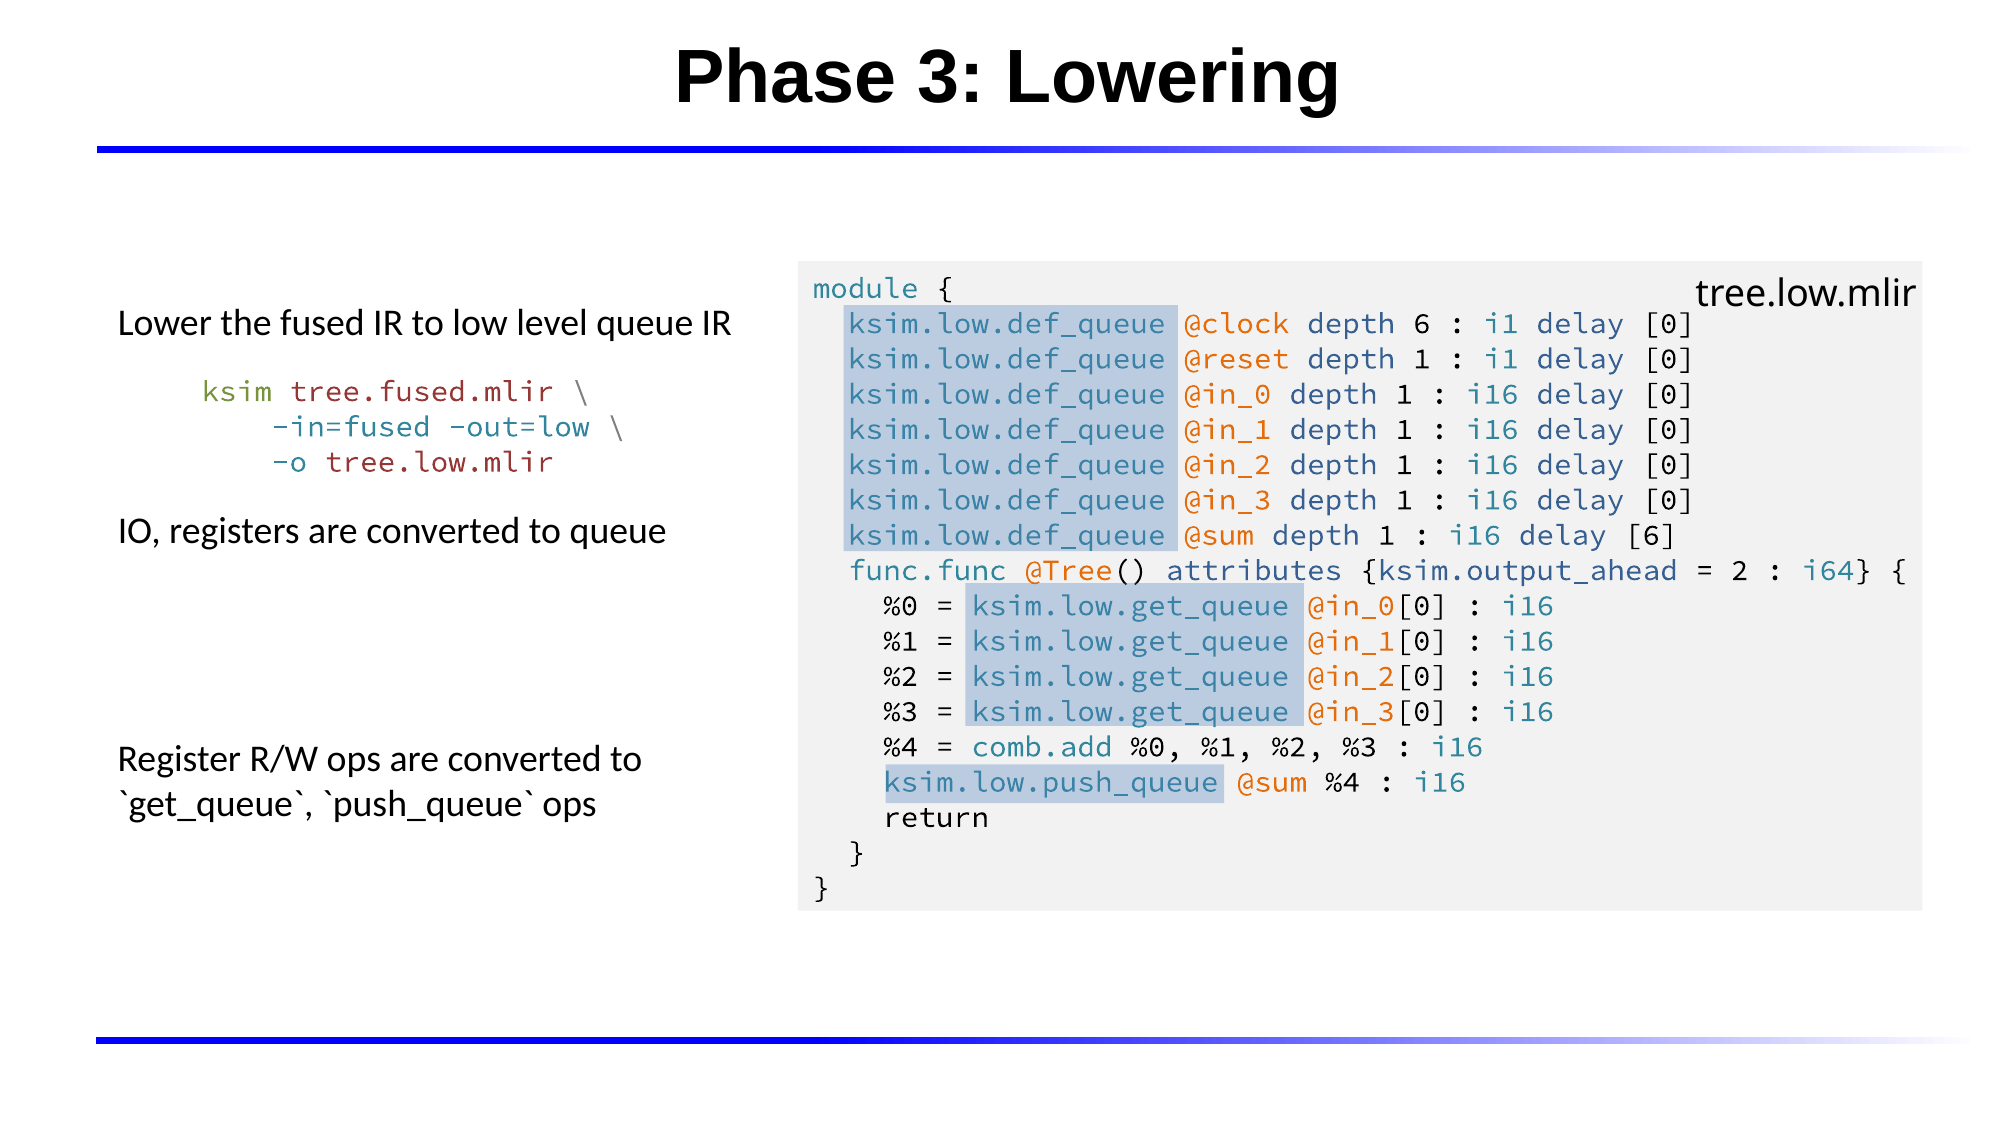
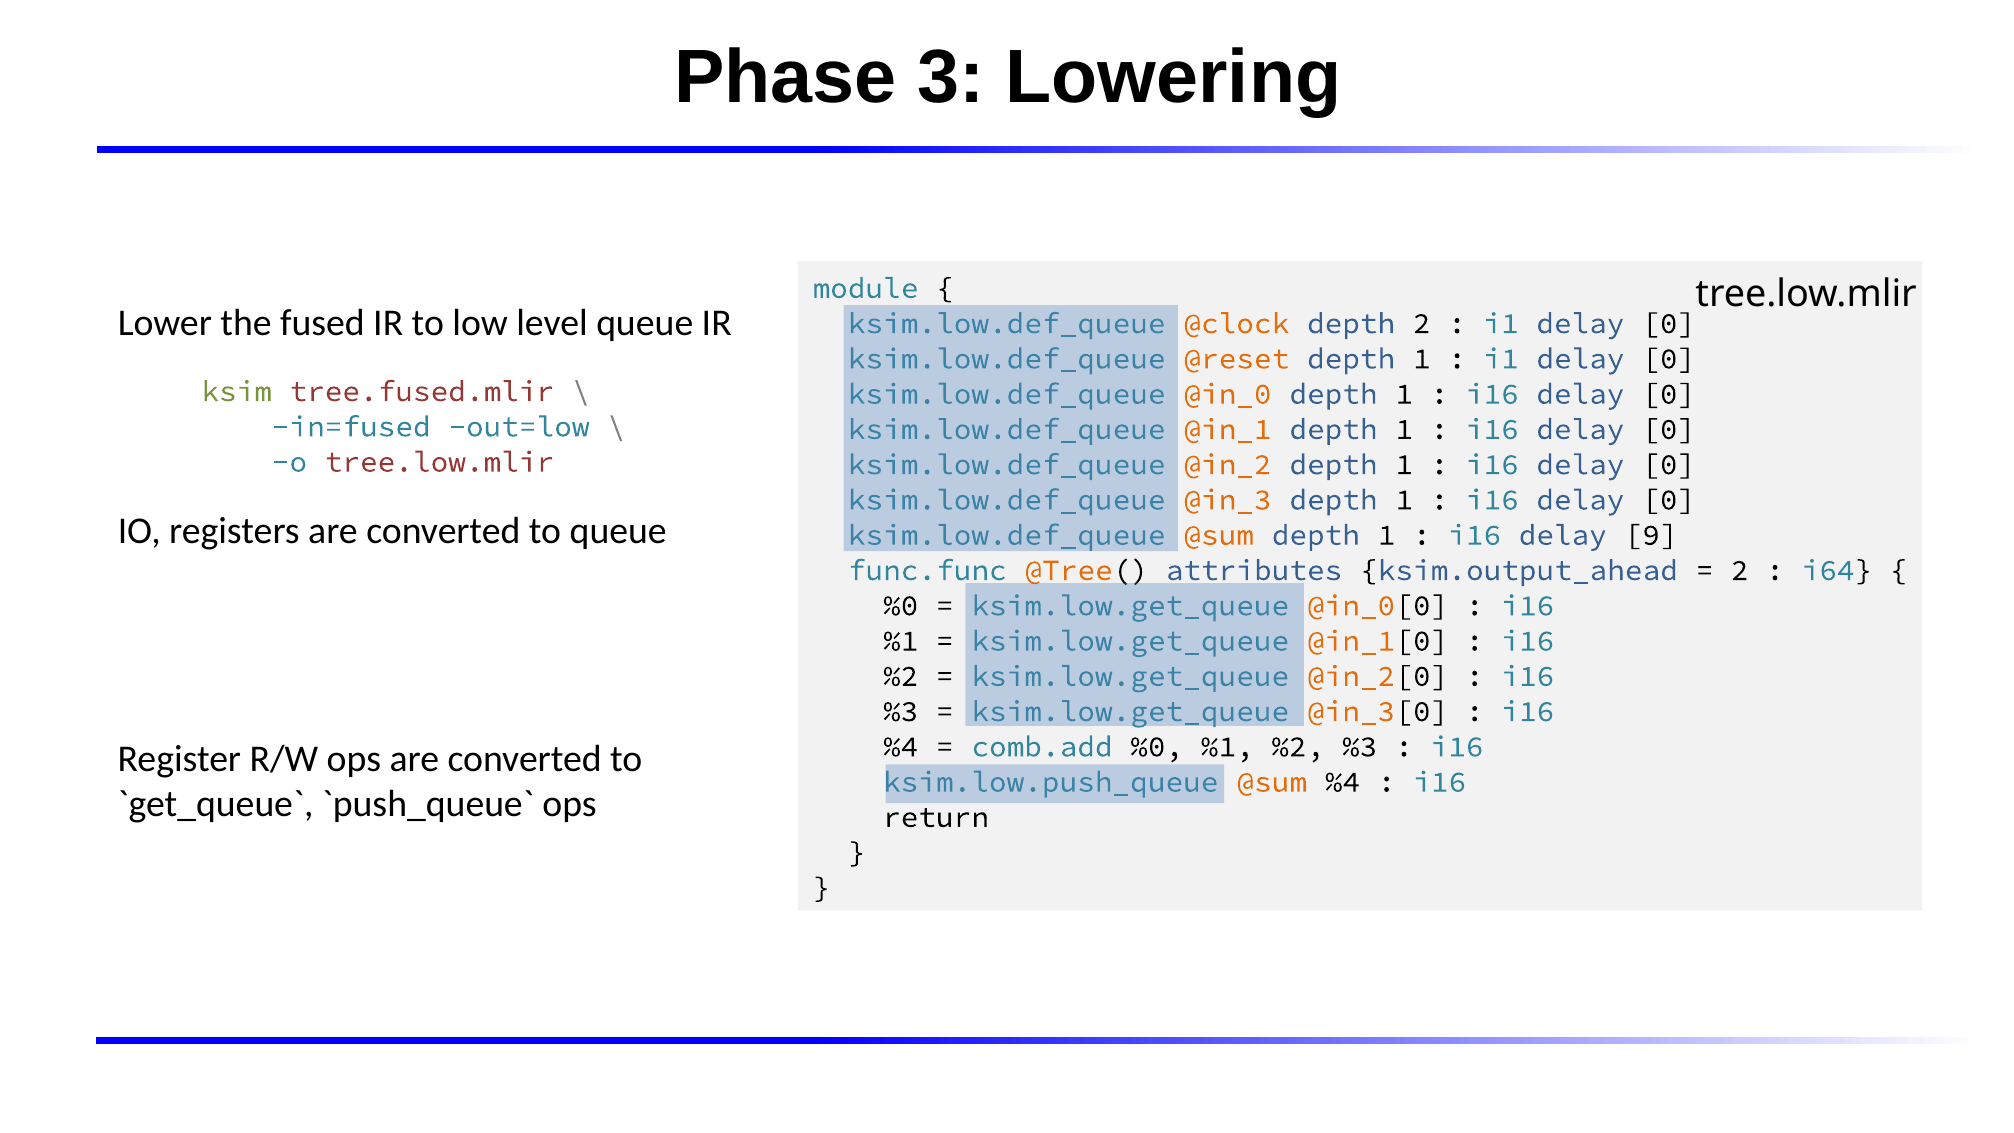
depth 6: 6 -> 2
delay 6: 6 -> 9
